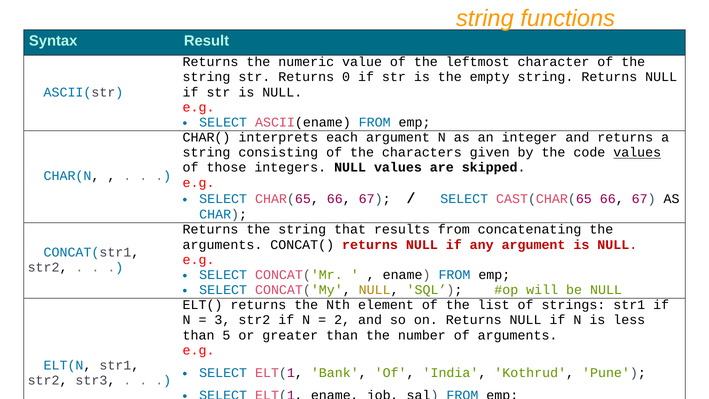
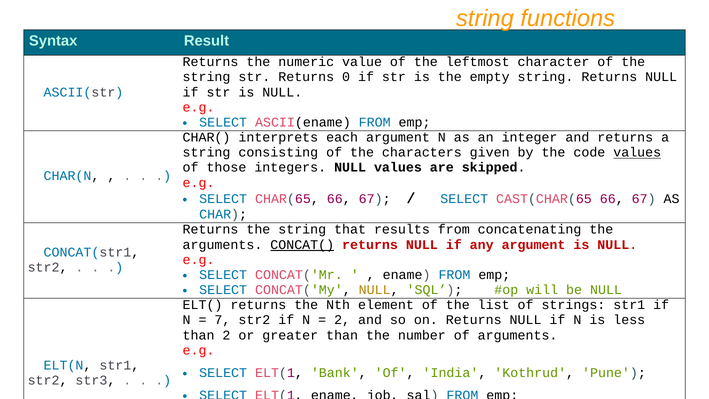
CONCAT( underline: none -> present
3: 3 -> 7
than 5: 5 -> 2
